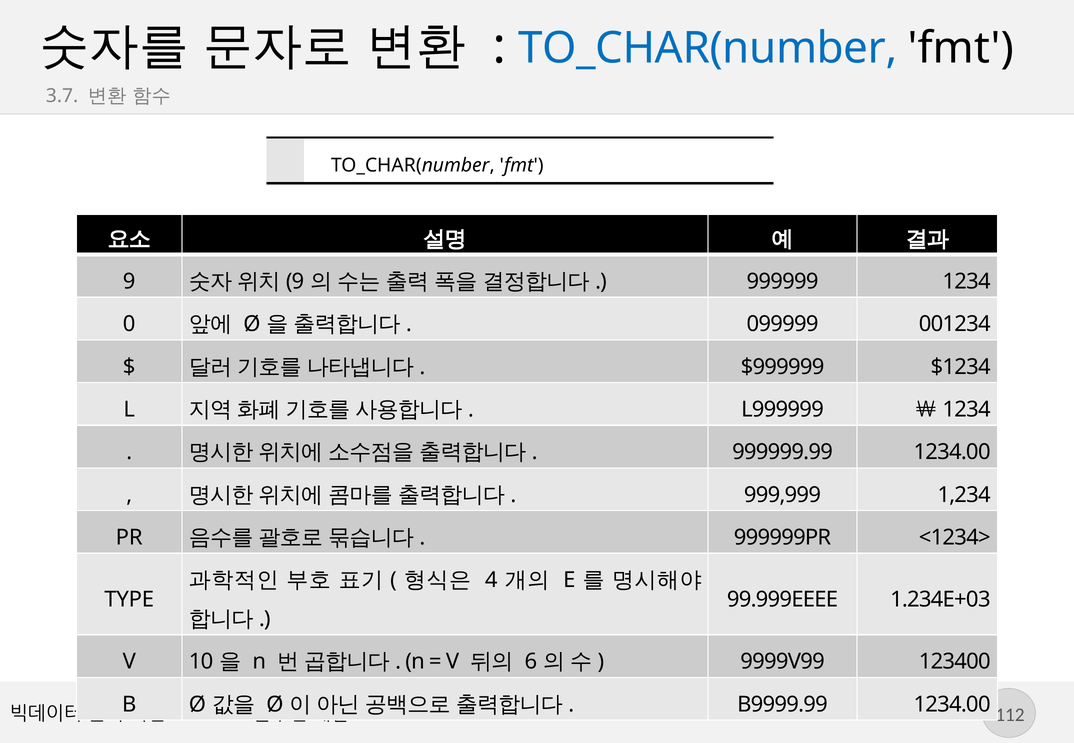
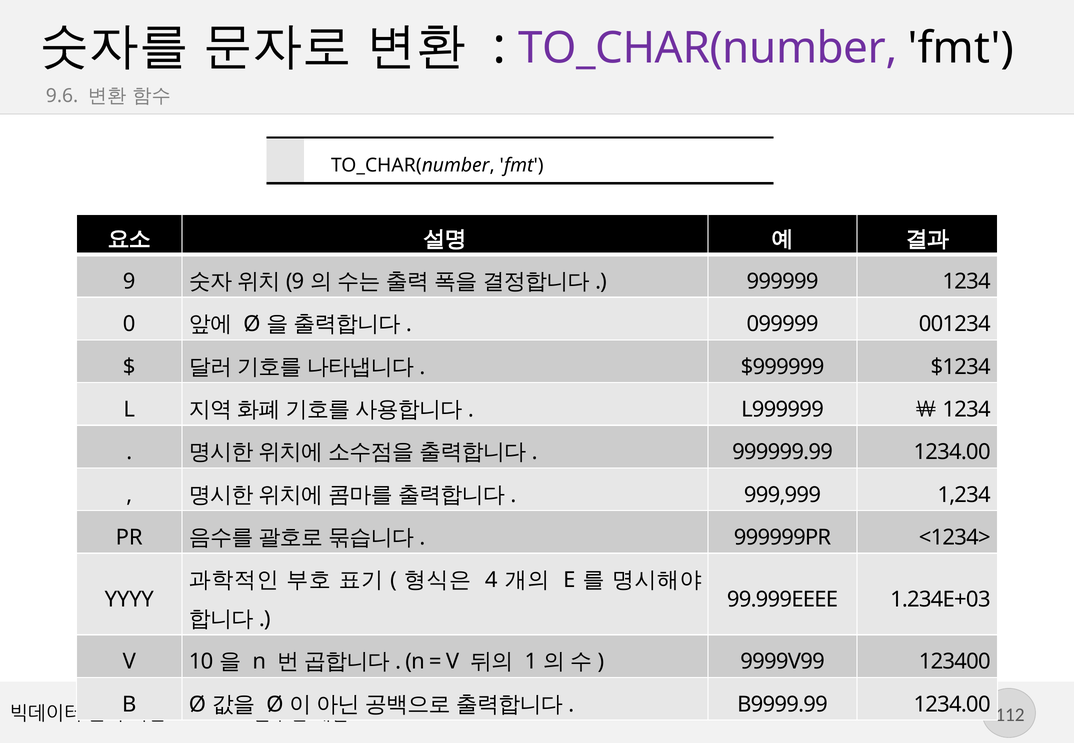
TO_CHAR(number at (708, 48) colour: blue -> purple
3.7: 3.7 -> 9.6
TYPE: TYPE -> YYYY
6: 6 -> 1
